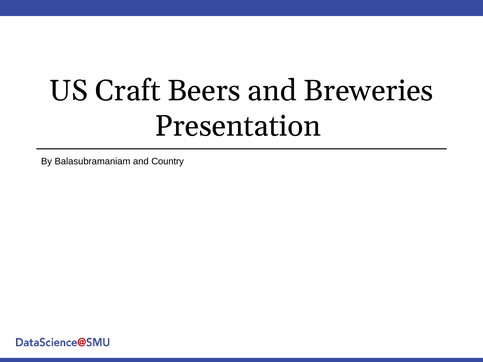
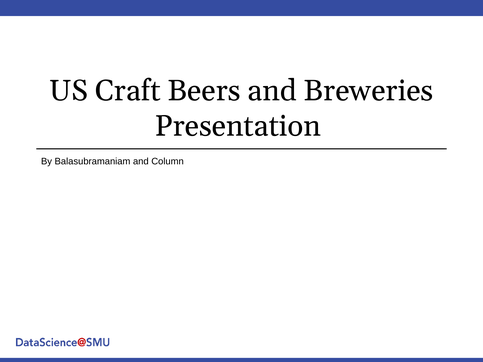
Country: Country -> Column
